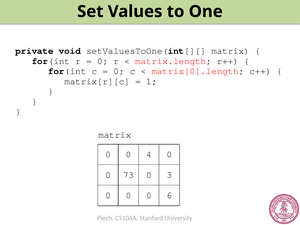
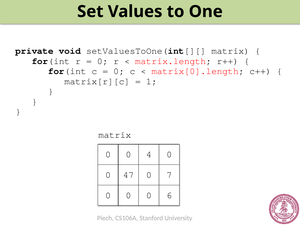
73: 73 -> 47
3: 3 -> 7
